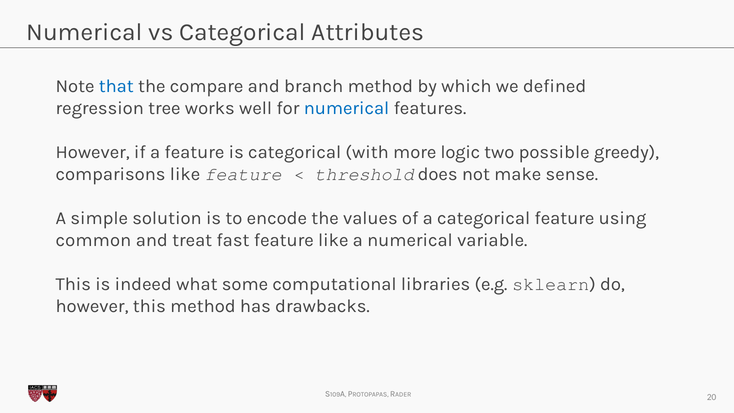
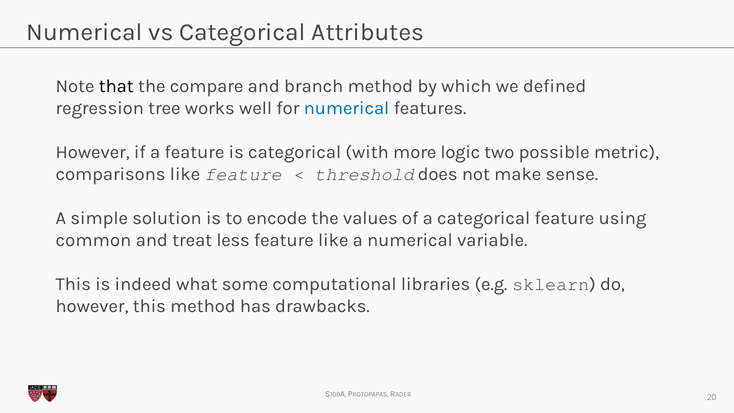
that colour: blue -> black
greedy: greedy -> metric
fast: fast -> less
